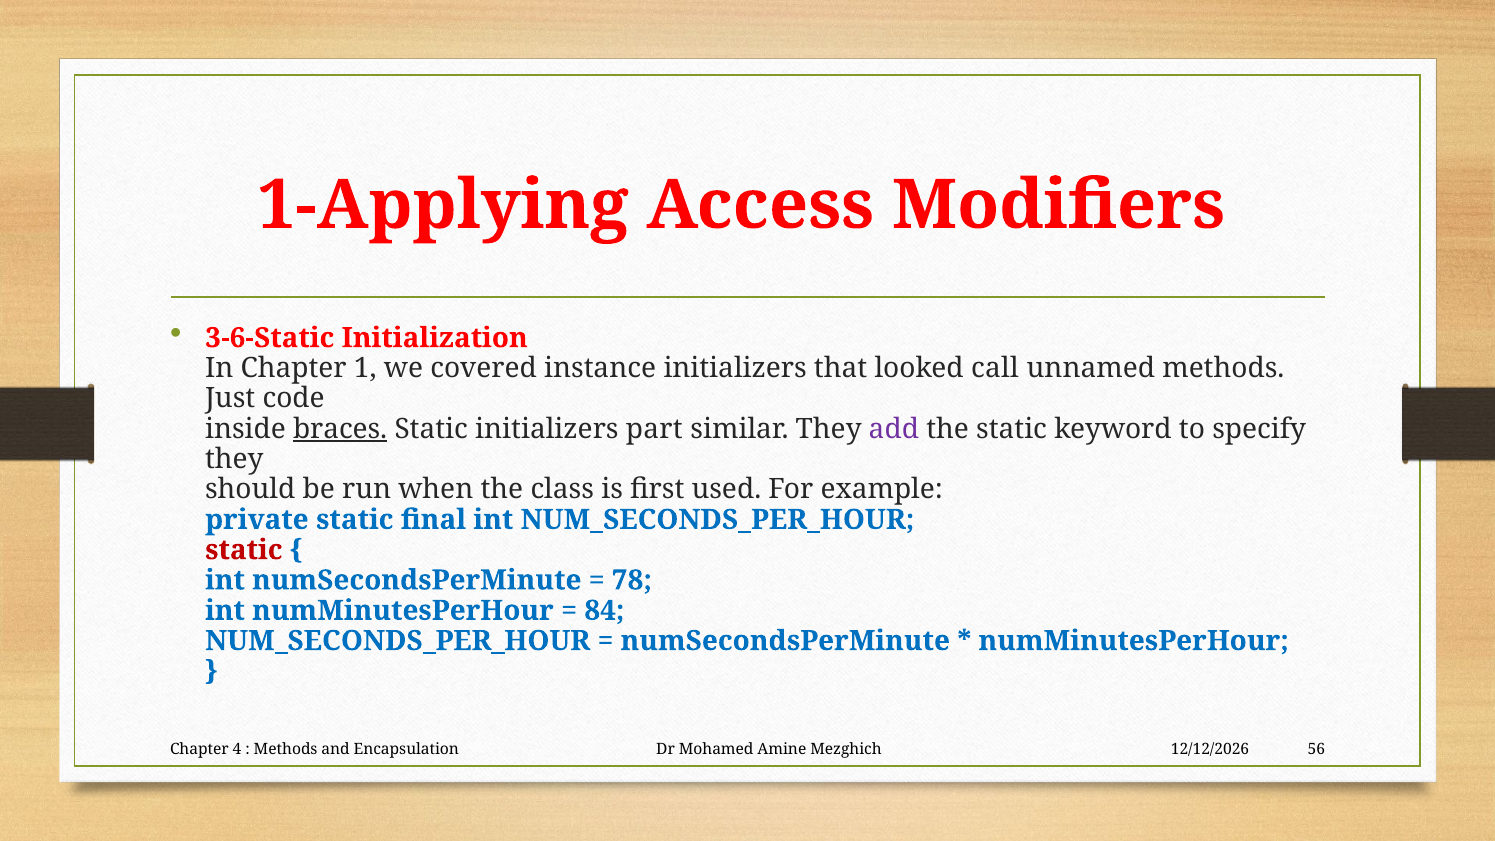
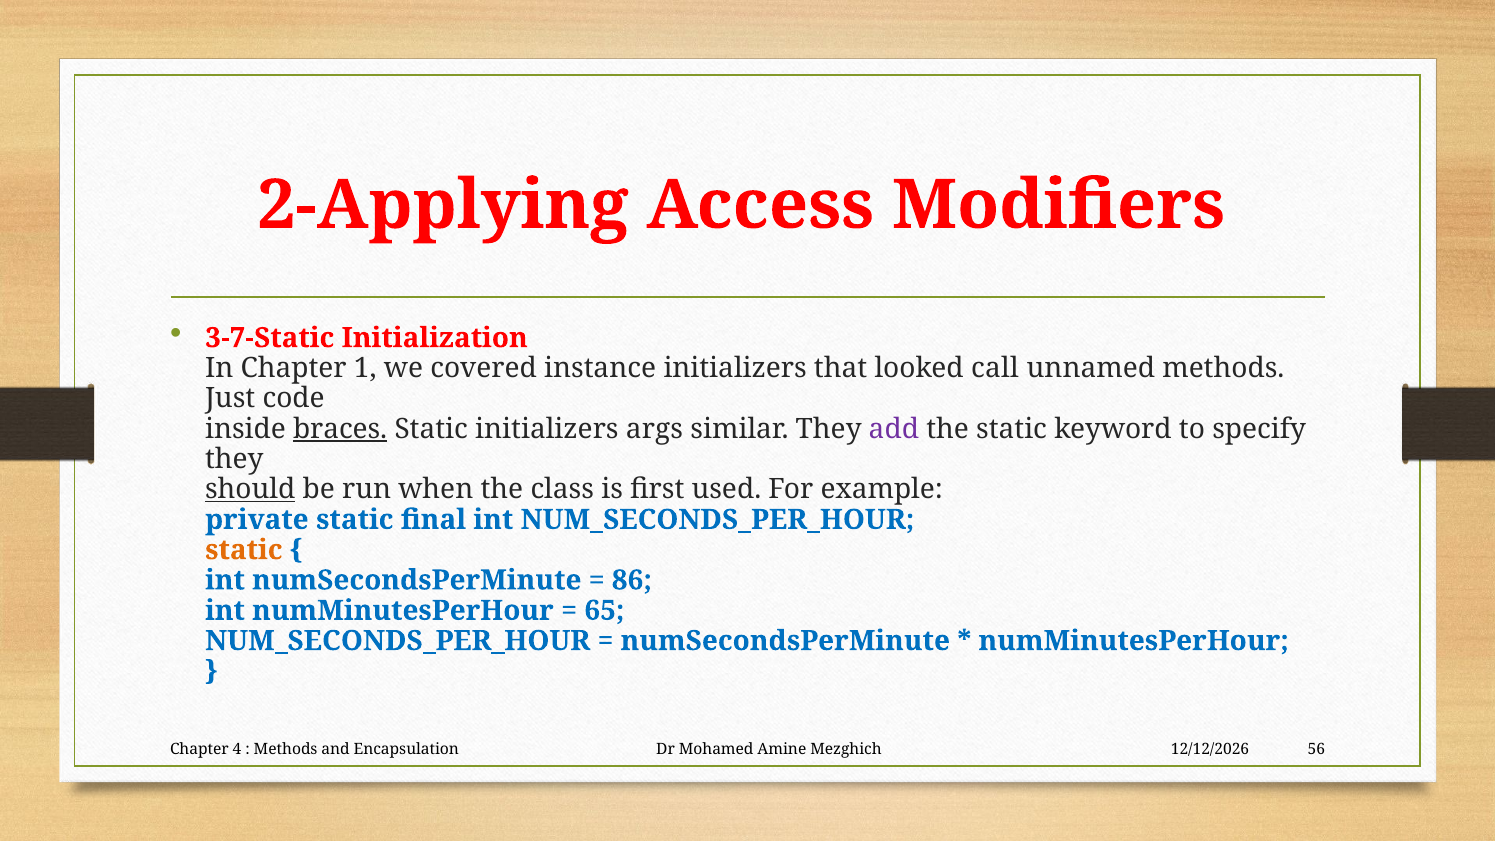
1-Applying: 1-Applying -> 2-Applying
3-6-Static: 3-6-Static -> 3-7-Static
part: part -> args
should underline: none -> present
static at (244, 550) colour: red -> orange
78: 78 -> 86
84: 84 -> 65
